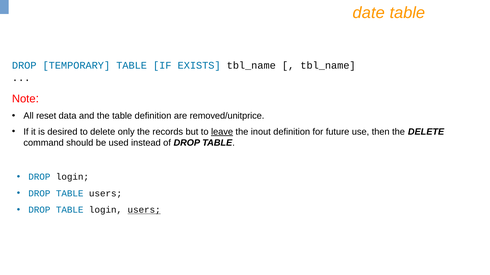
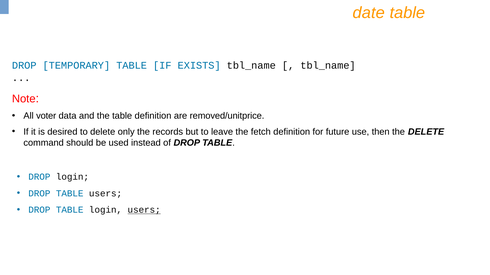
reset: reset -> voter
leave underline: present -> none
inout: inout -> fetch
